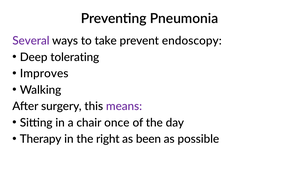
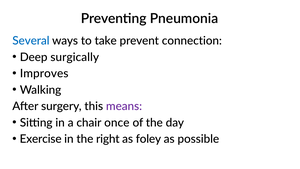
Several colour: purple -> blue
endoscopy: endoscopy -> connection
tolerating: tolerating -> surgically
Therapy: Therapy -> Exercise
been: been -> foley
